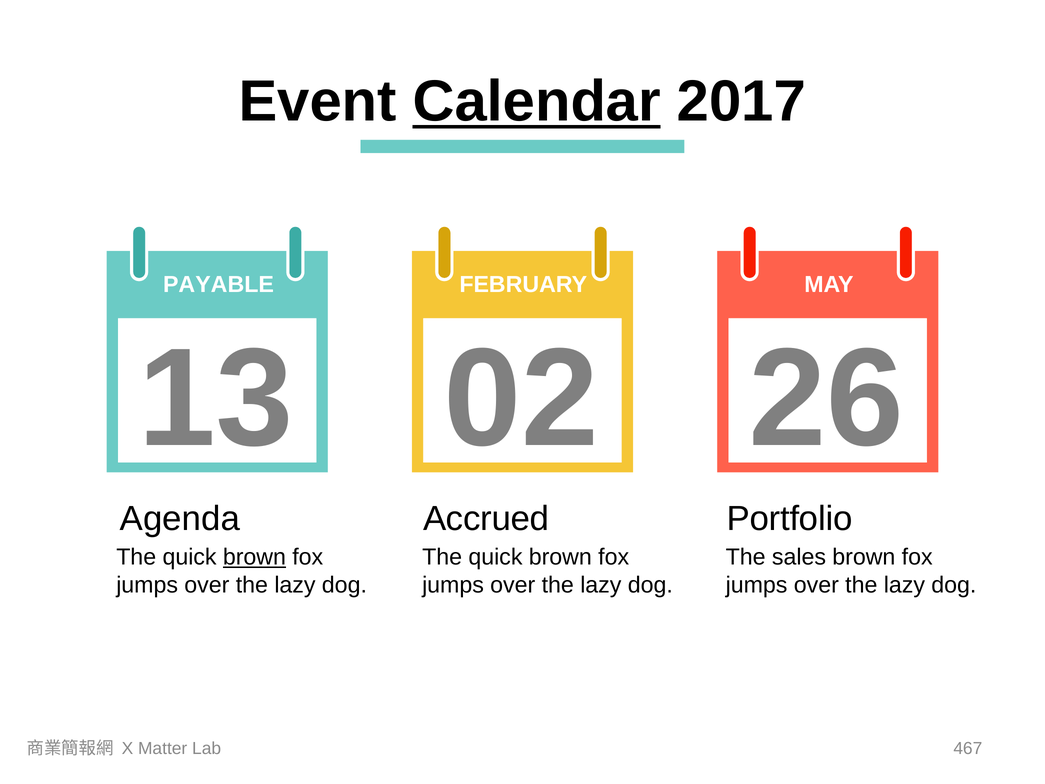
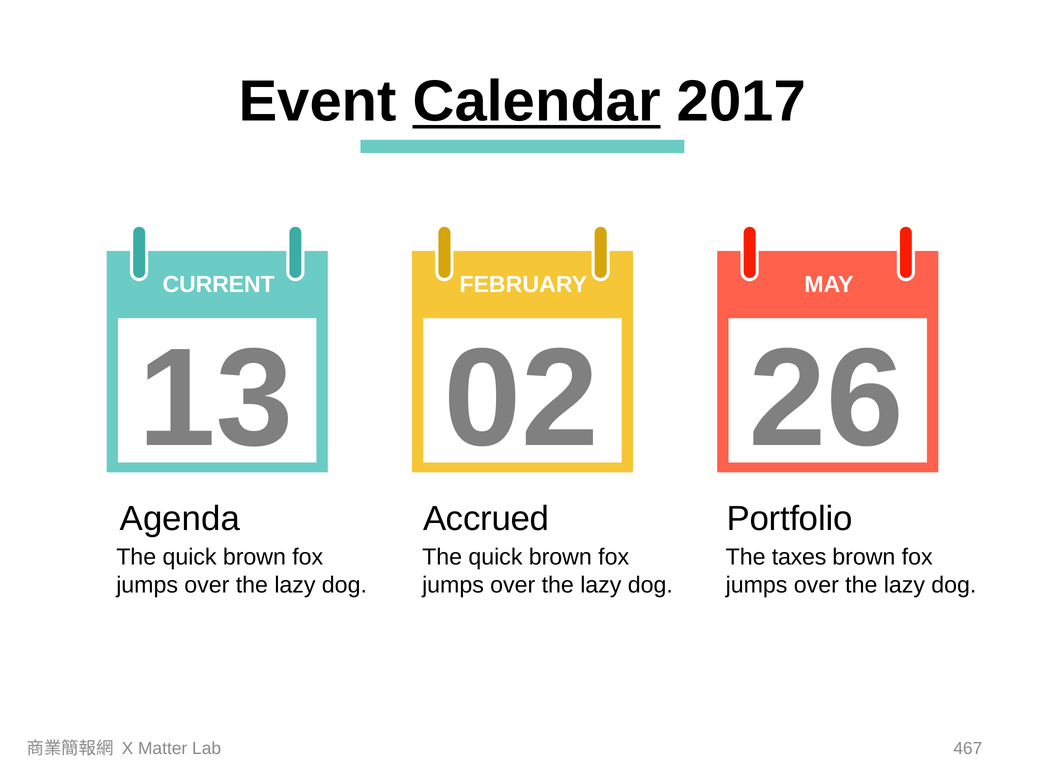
PAYABLE: PAYABLE -> CURRENT
brown at (254, 557) underline: present -> none
sales: sales -> taxes
